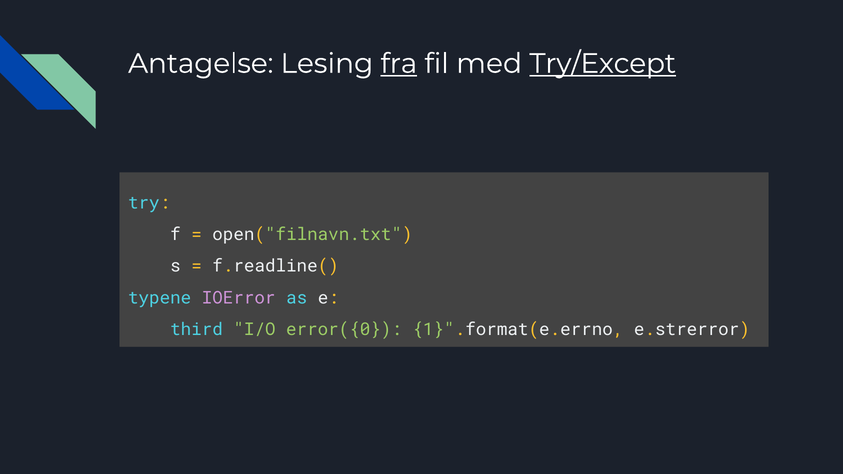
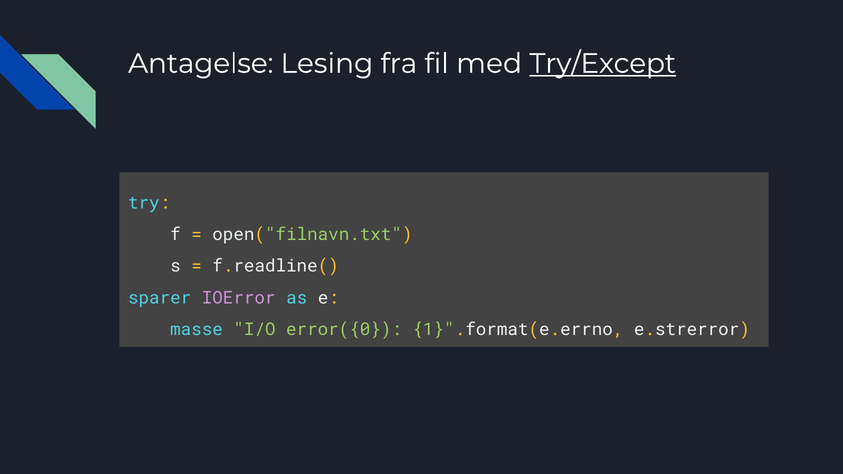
fra underline: present -> none
typene: typene -> sparer
third: third -> masse
